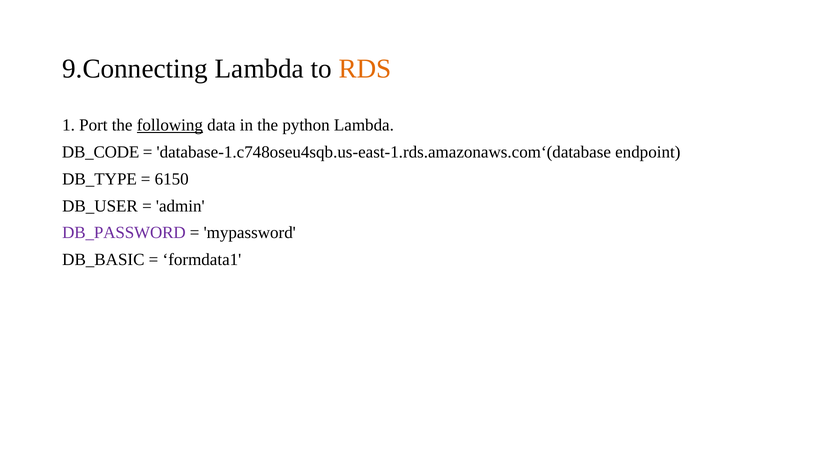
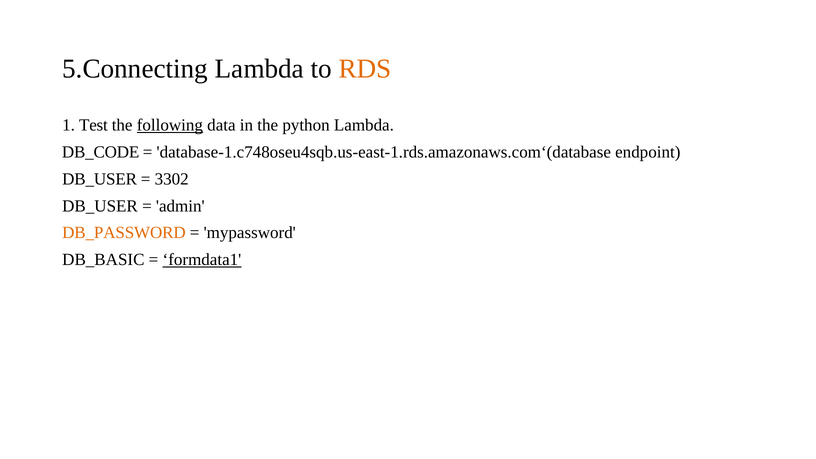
9.Connecting: 9.Connecting -> 5.Connecting
Port: Port -> Test
DB_TYPE at (100, 179): DB_TYPE -> DB_USER
6150: 6150 -> 3302
DB_PASSWORD colour: purple -> orange
formdata1 underline: none -> present
